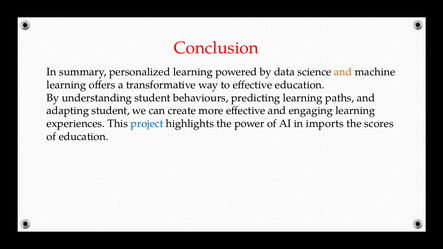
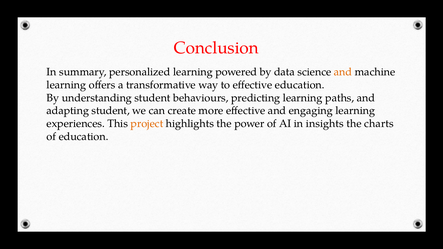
project colour: blue -> orange
imports: imports -> insights
scores: scores -> charts
